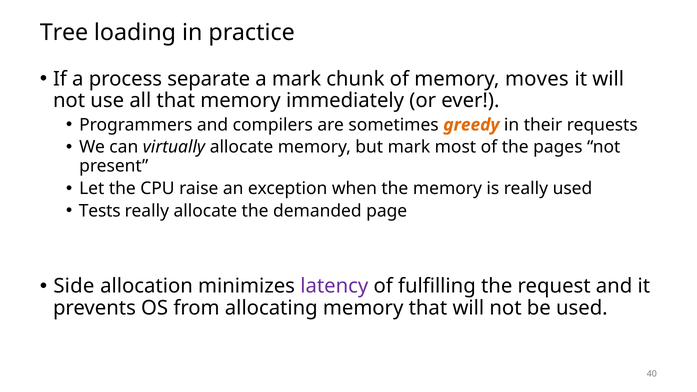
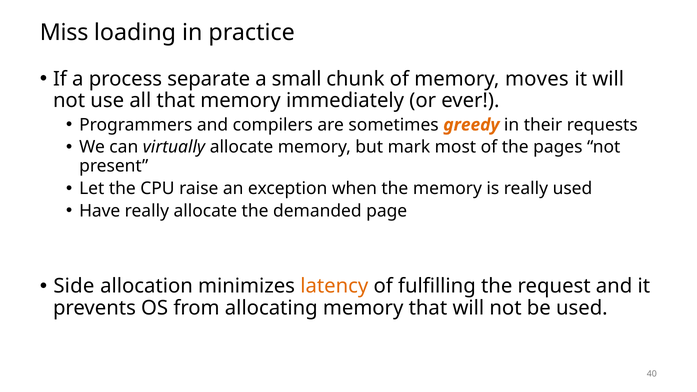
Tree: Tree -> Miss
a mark: mark -> small
Tests: Tests -> Have
latency colour: purple -> orange
